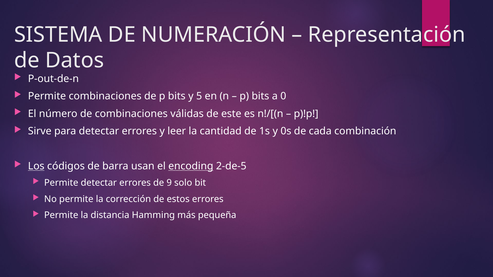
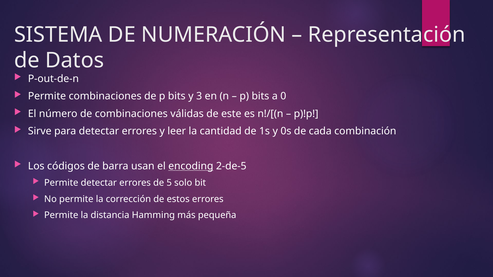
5: 5 -> 3
Los underline: present -> none
9: 9 -> 5
